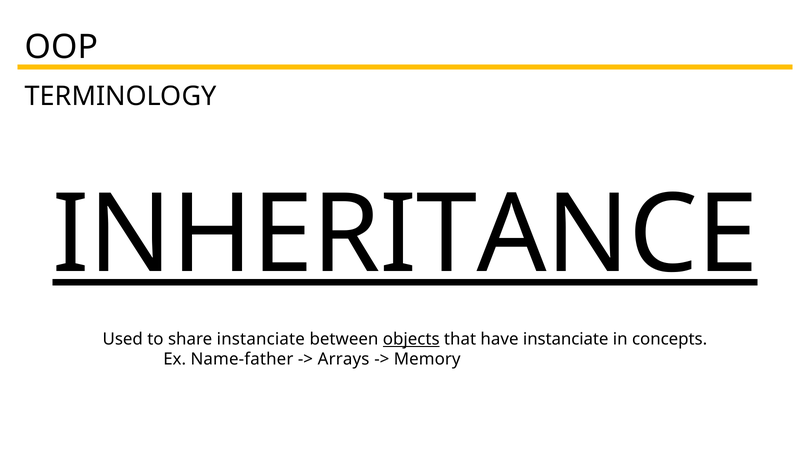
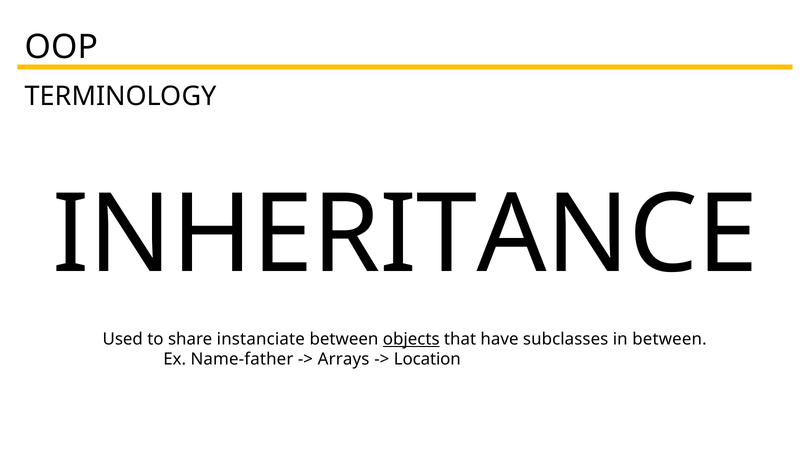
INHERITANCE underline: present -> none
have instanciate: instanciate -> subclasses
in concepts: concepts -> between
Memory: Memory -> Location
